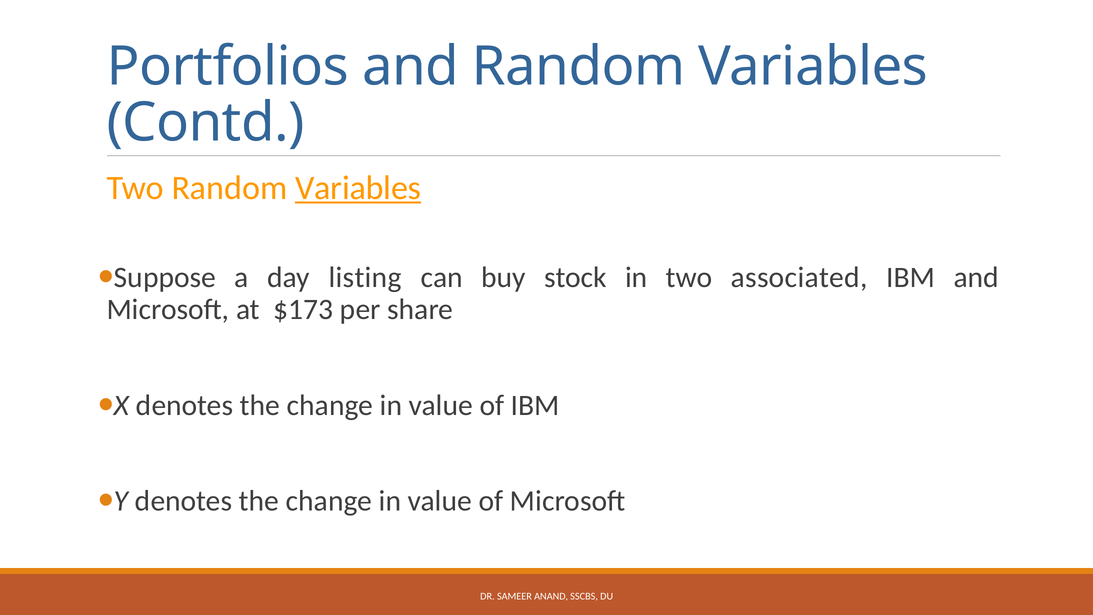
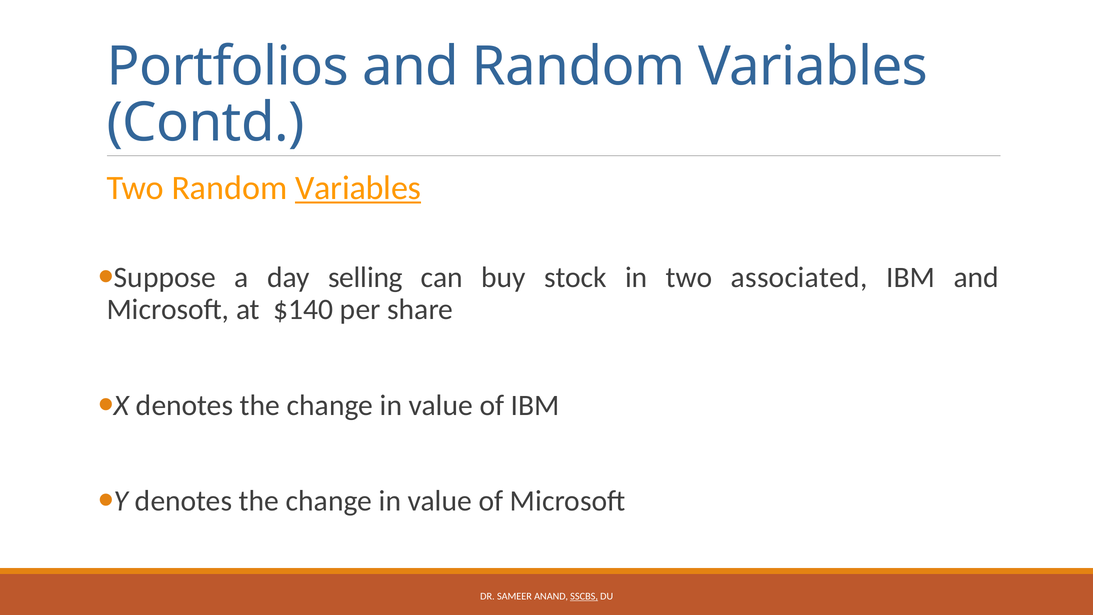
listing: listing -> selling
$173: $173 -> $140
SSCBS underline: none -> present
